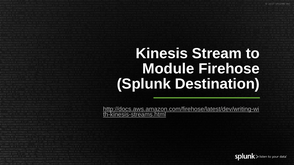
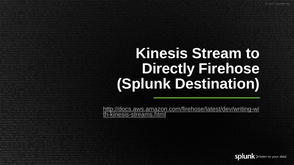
Module: Module -> Directly
